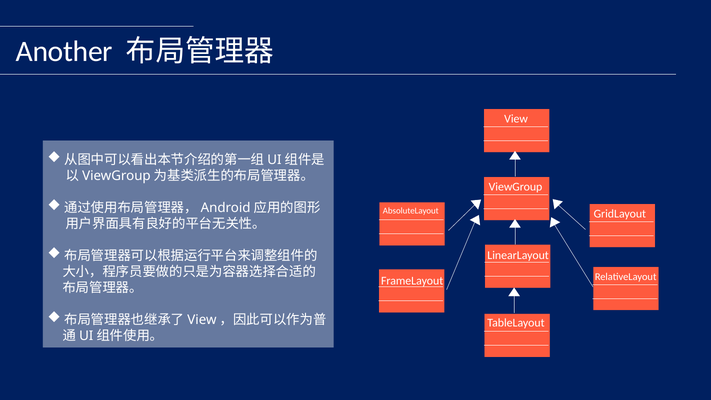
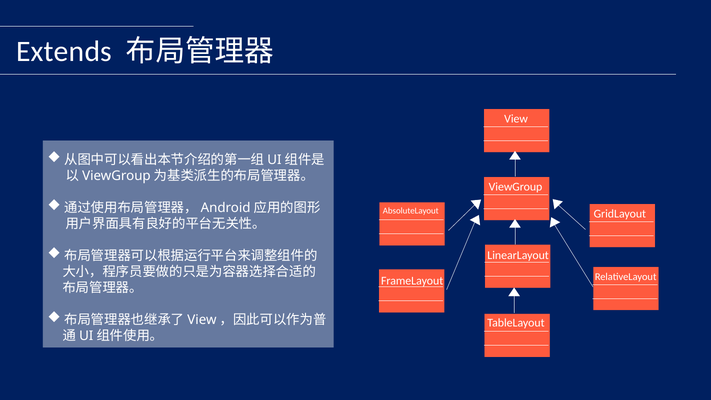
Another: Another -> Extends
